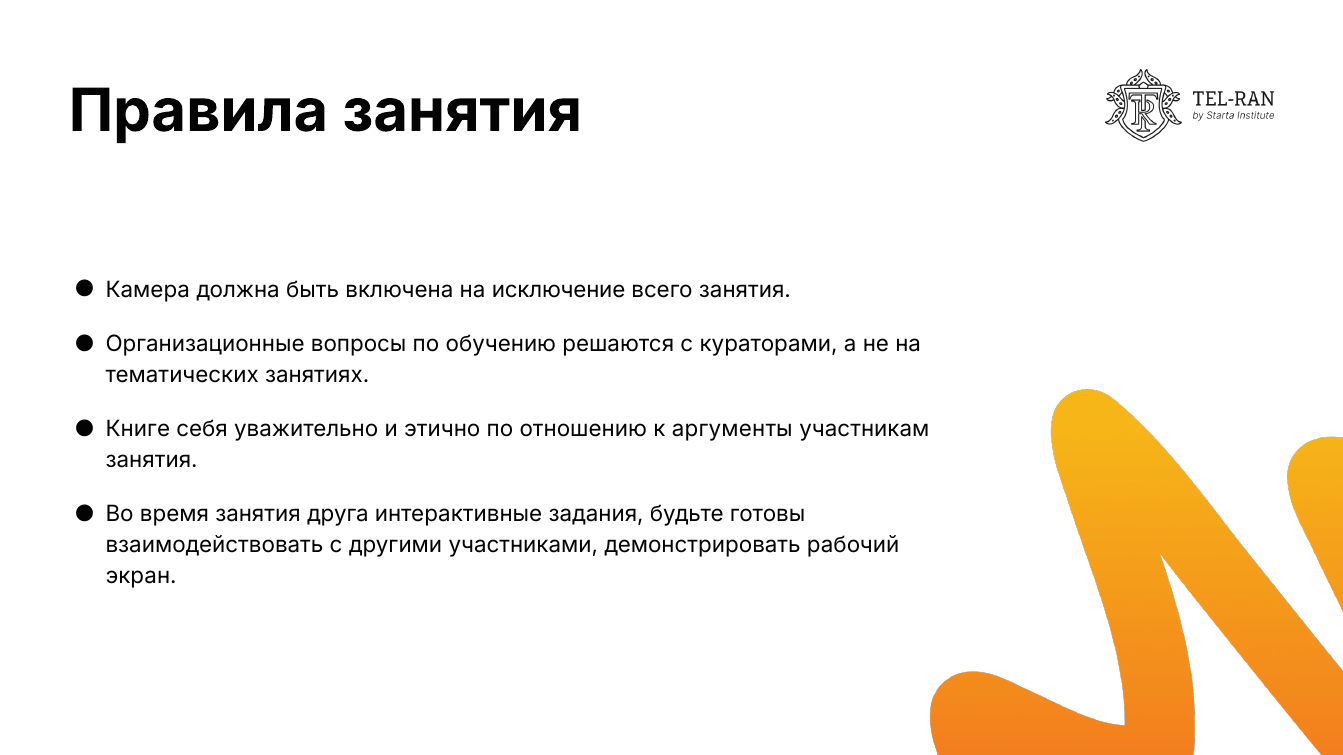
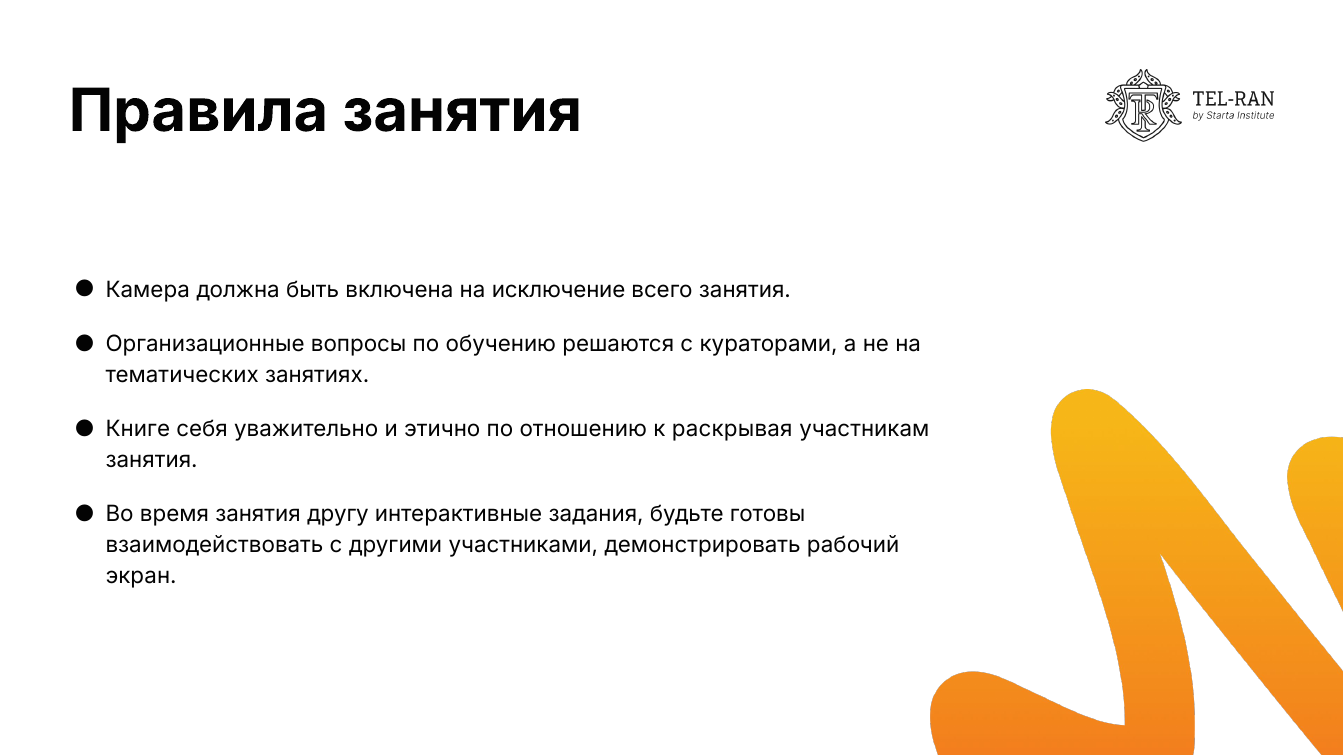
аргументы: аргументы -> раскрывая
друга: друга -> другу
